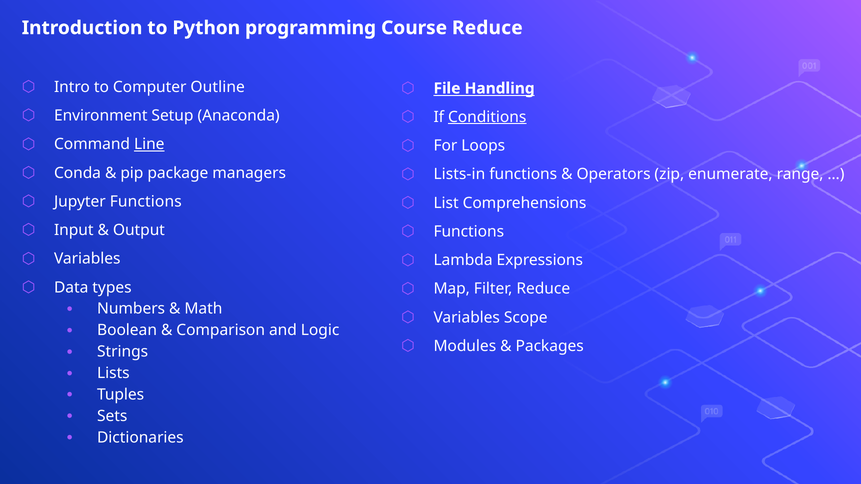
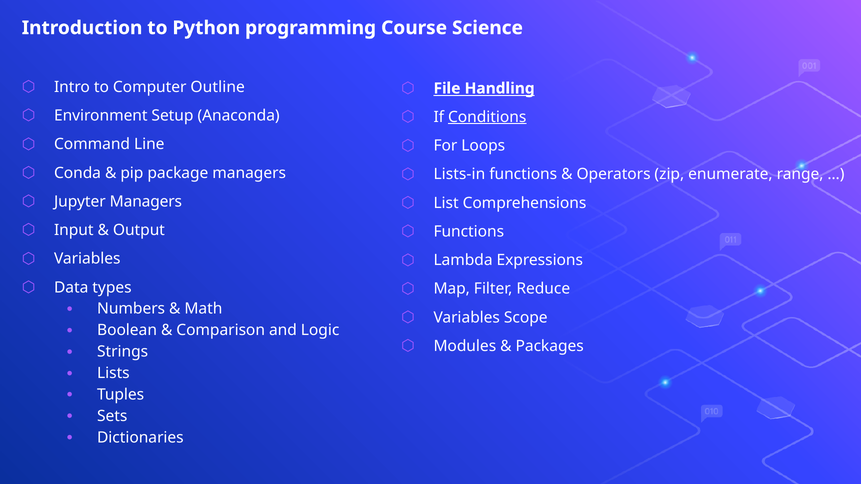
Course Reduce: Reduce -> Science
Line underline: present -> none
Jupyter Functions: Functions -> Managers
